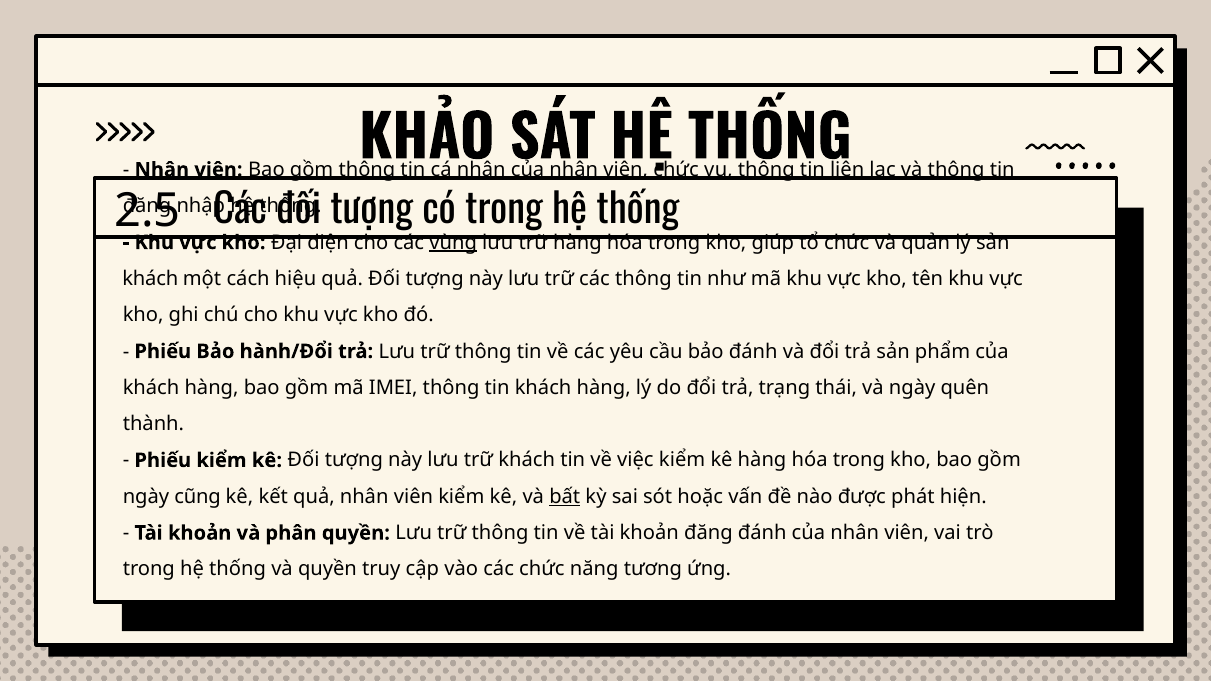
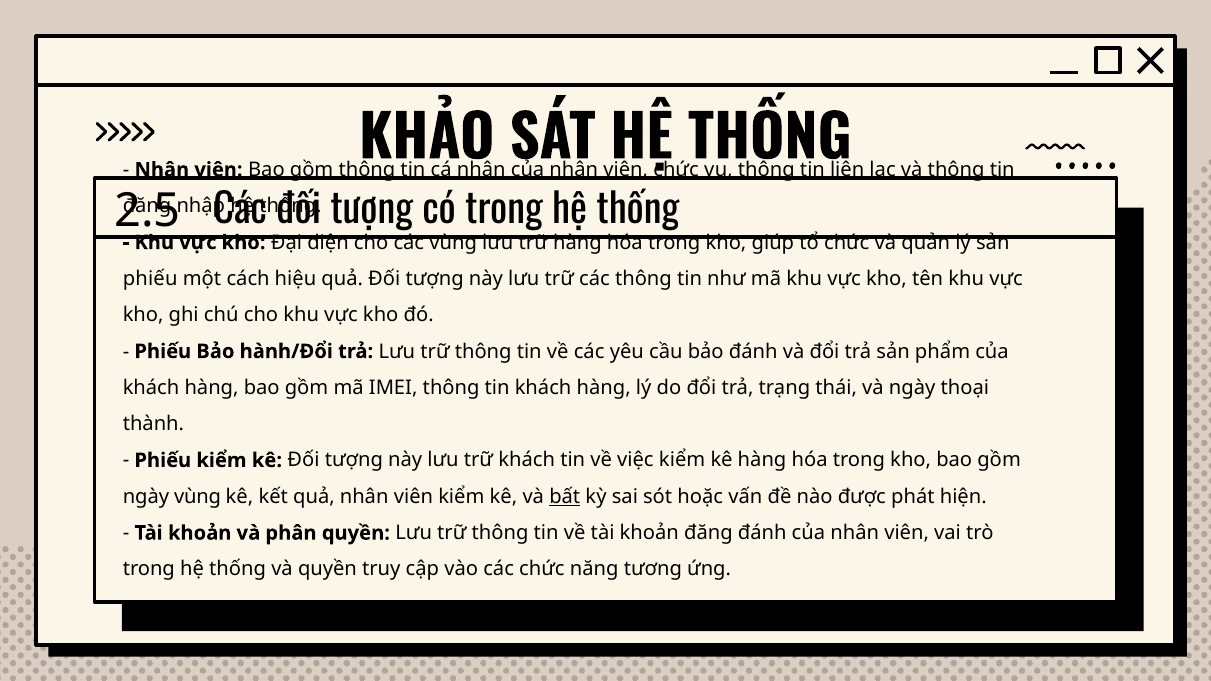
vùng at (453, 243) underline: present -> none
khách at (150, 279): khách -> phiếu
quên: quên -> thoại
ngày cũng: cũng -> vùng
